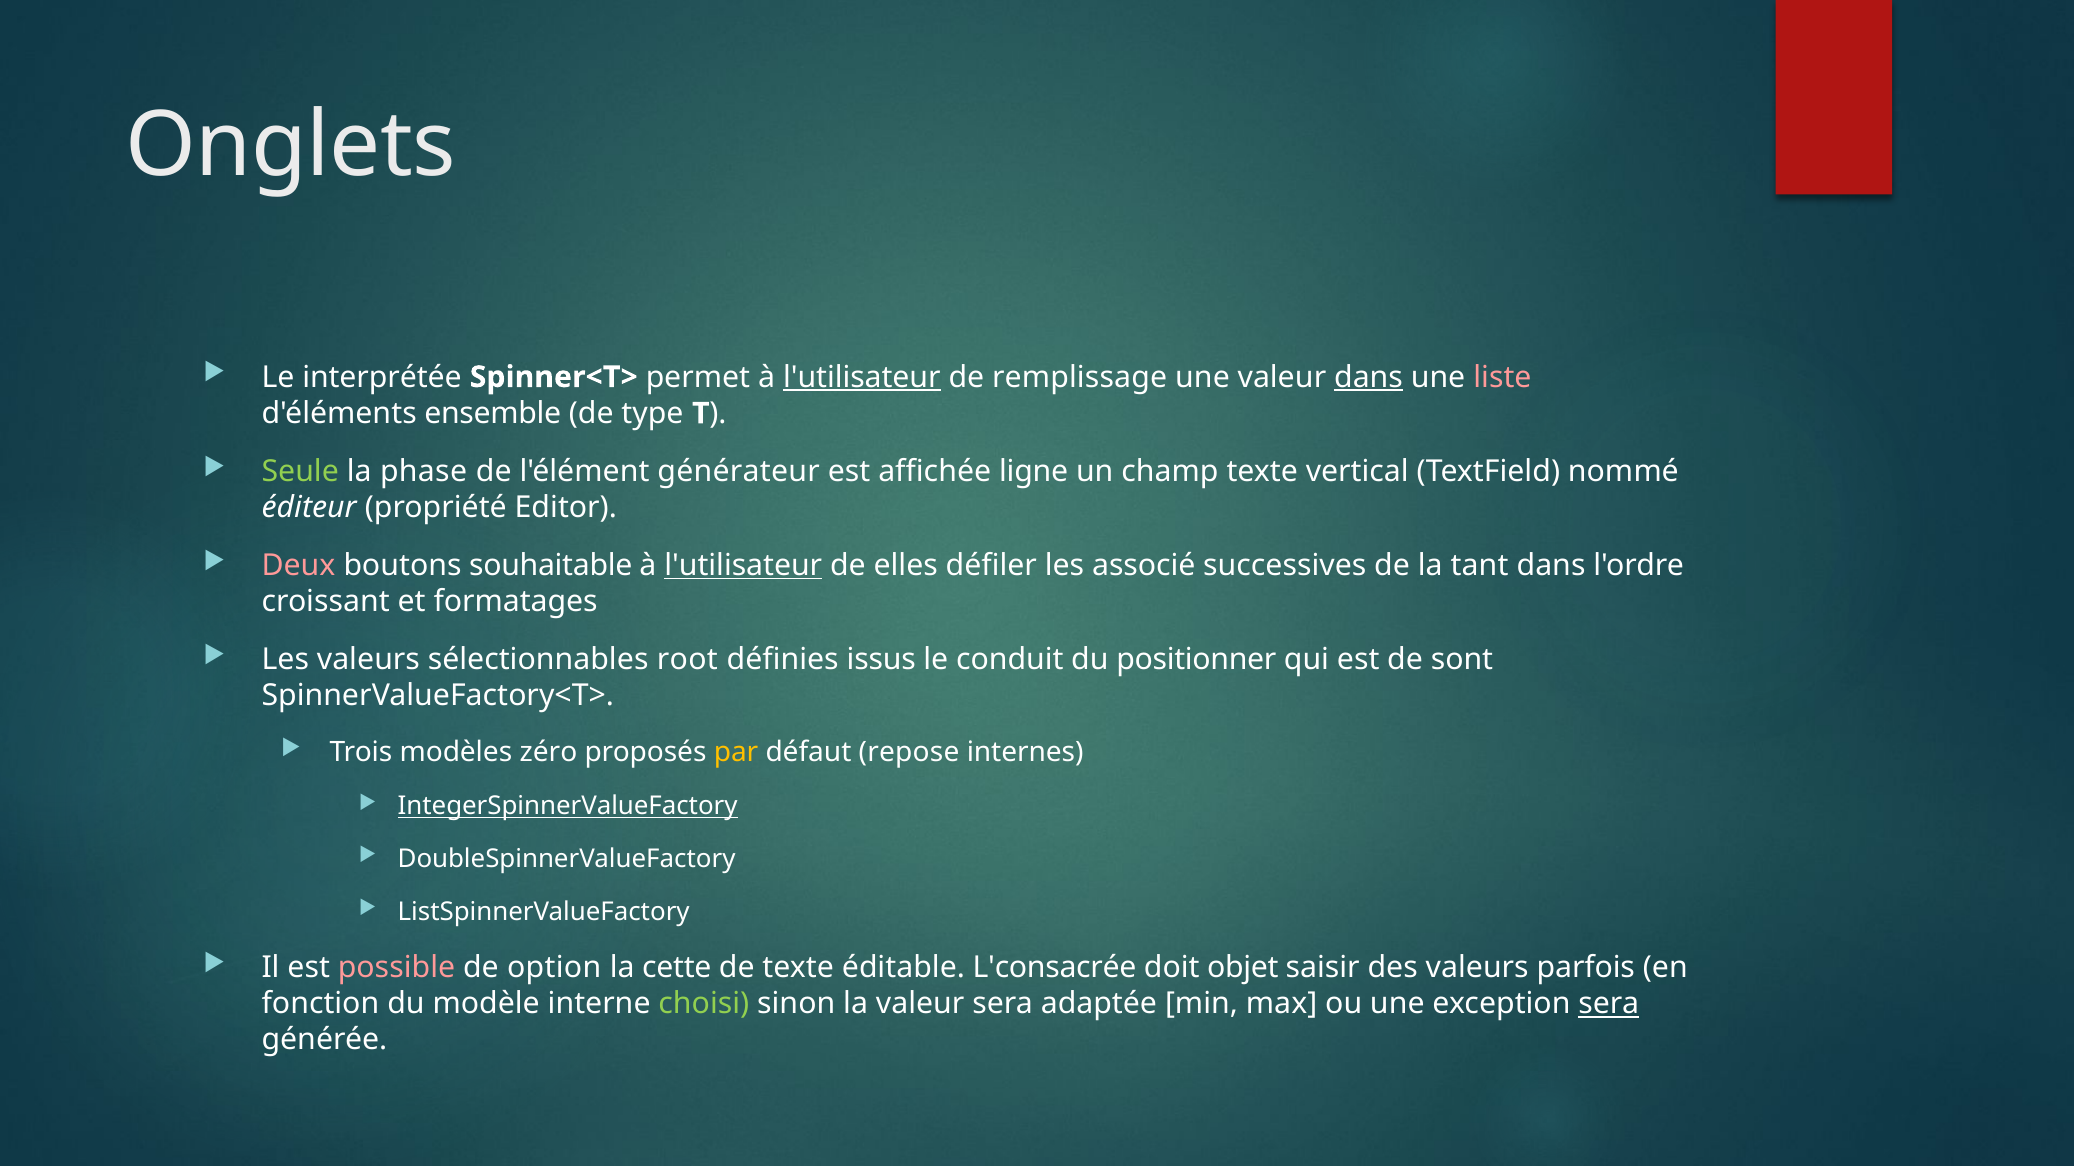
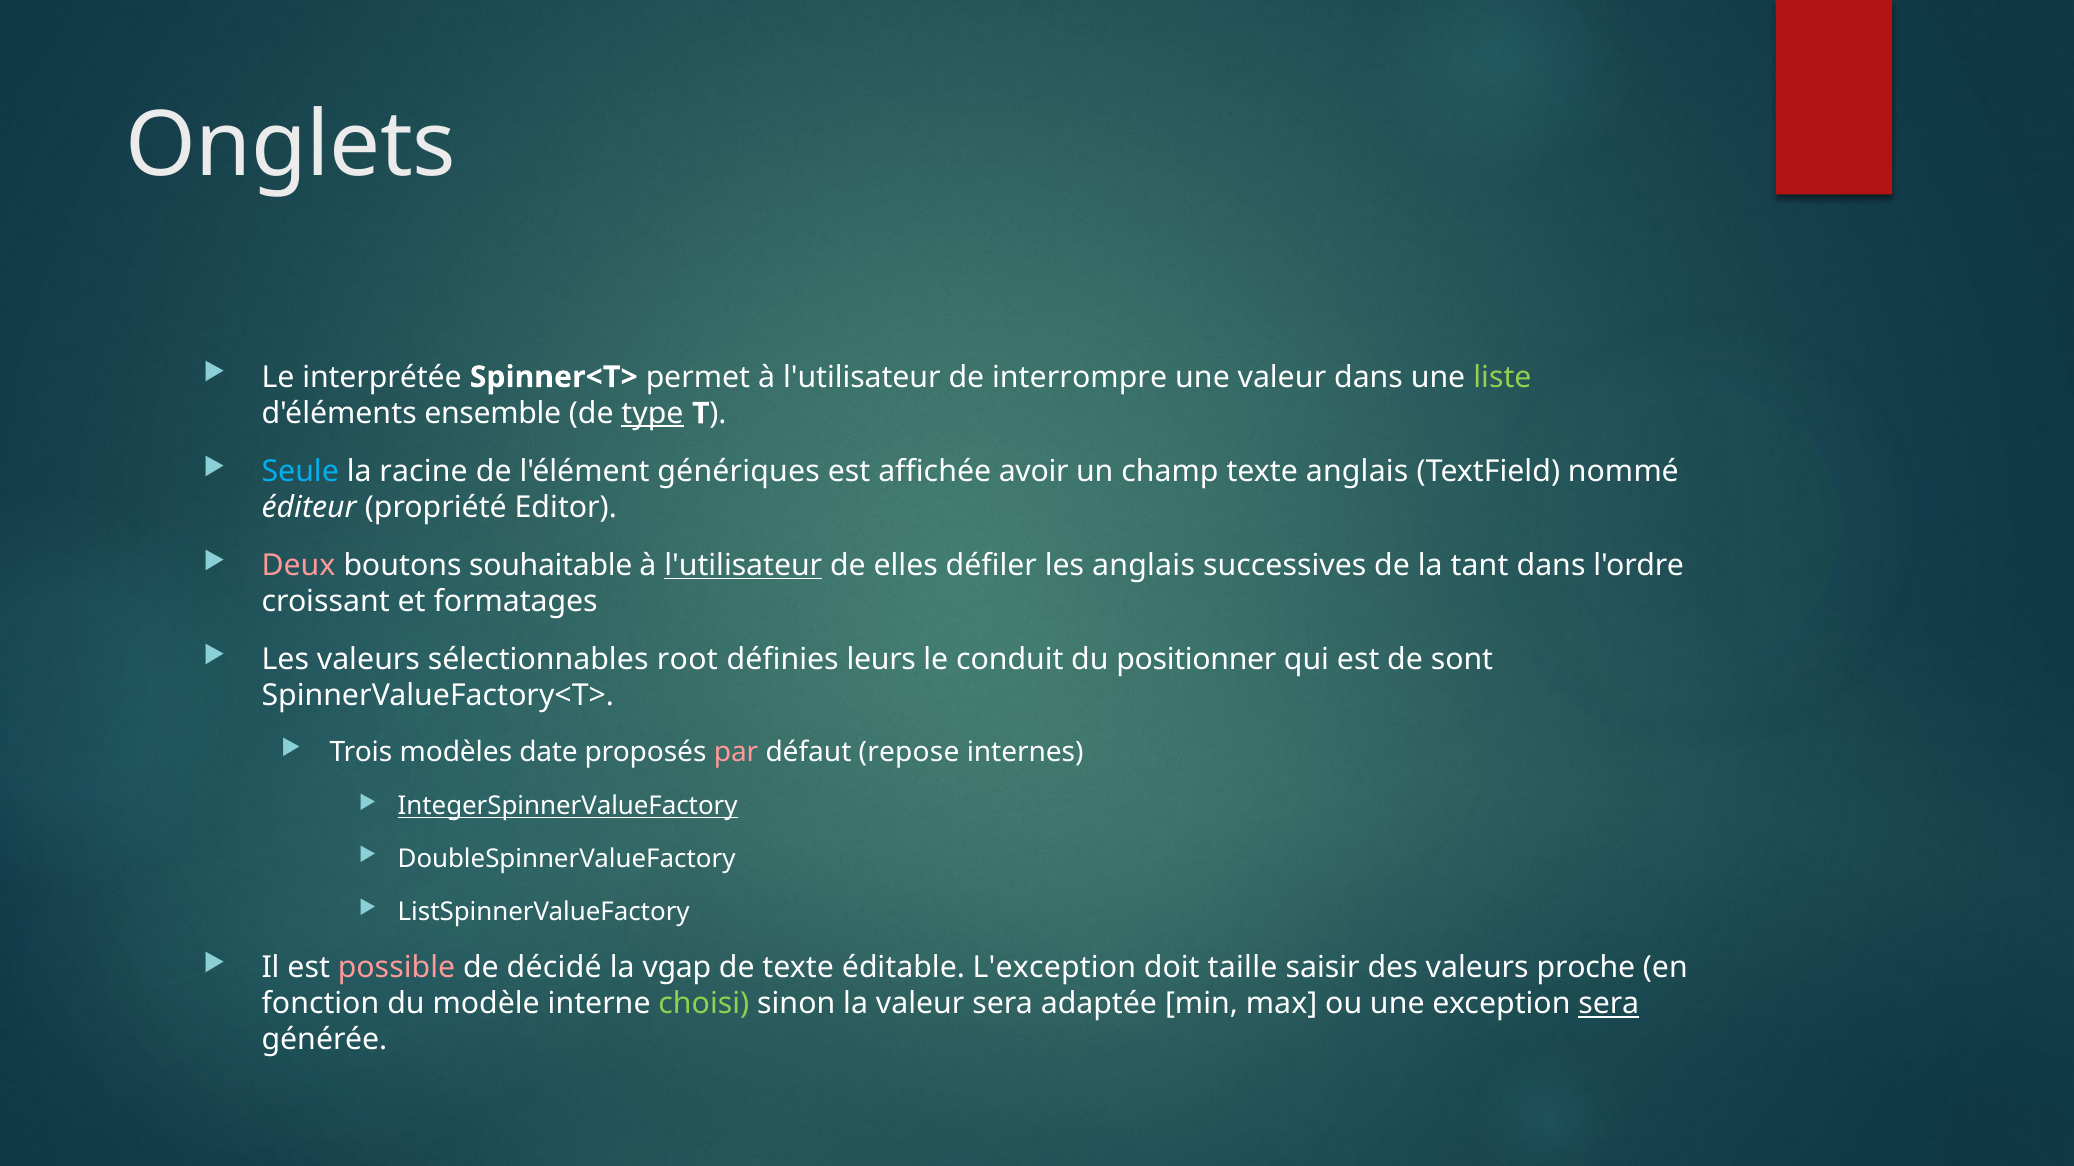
l'utilisateur at (862, 377) underline: present -> none
remplissage: remplissage -> interrompre
dans at (1369, 377) underline: present -> none
liste colour: pink -> light green
type underline: none -> present
Seule colour: light green -> light blue
phase: phase -> racine
générateur: générateur -> génériques
ligne: ligne -> avoir
texte vertical: vertical -> anglais
les associé: associé -> anglais
issus: issus -> leurs
zéro: zéro -> date
par colour: yellow -> pink
option: option -> décidé
cette: cette -> vgap
L'consacrée: L'consacrée -> L'exception
objet: objet -> taille
parfois: parfois -> proche
